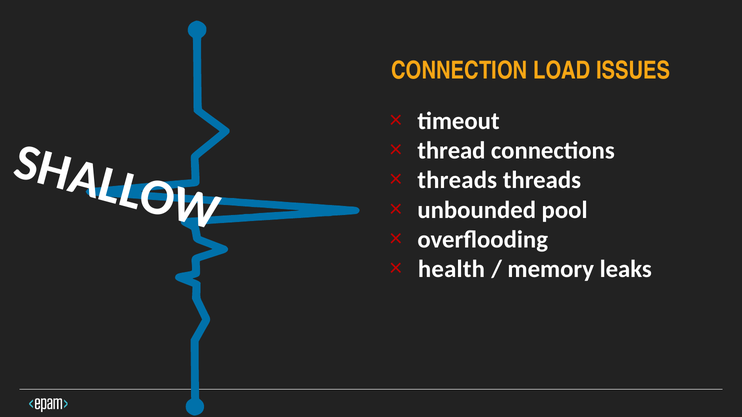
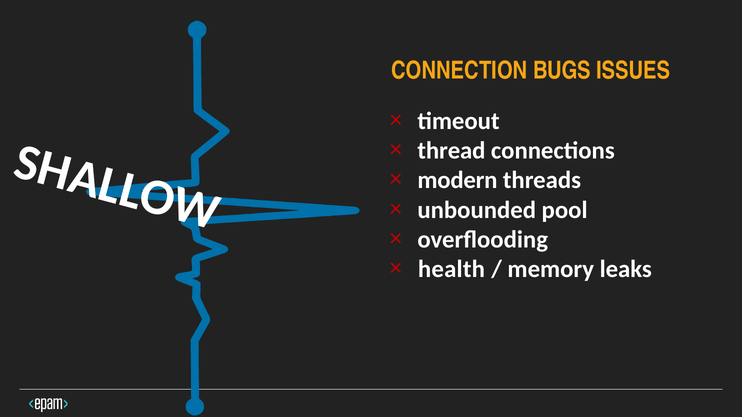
LOAD: LOAD -> BUGS
threads at (457, 180): threads -> modern
